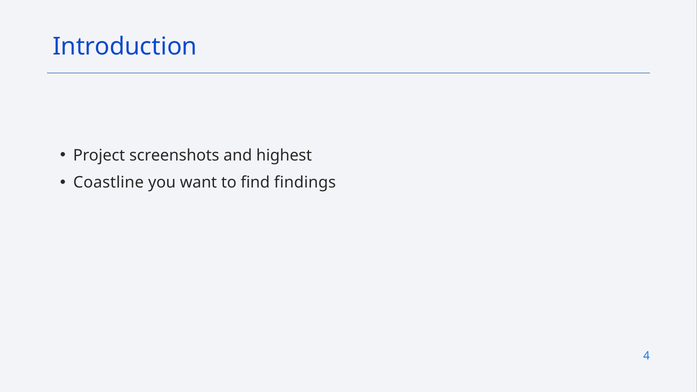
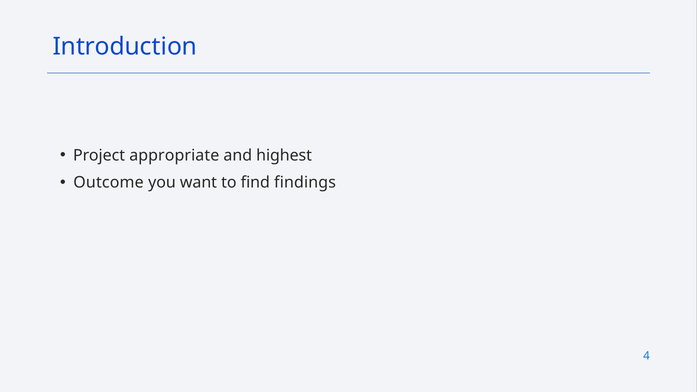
screenshots: screenshots -> appropriate
Coastline: Coastline -> Outcome
